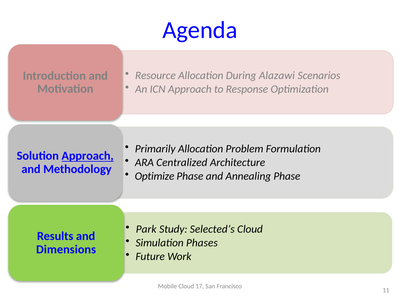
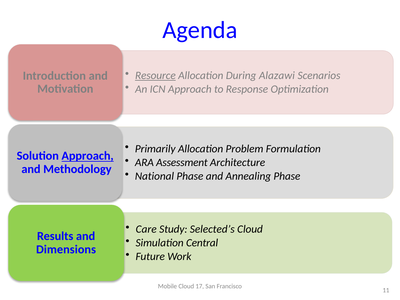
Resource underline: none -> present
Centralized: Centralized -> Assessment
Optimize: Optimize -> National
Park: Park -> Care
Phases: Phases -> Central
